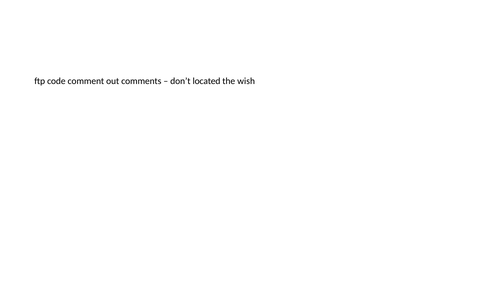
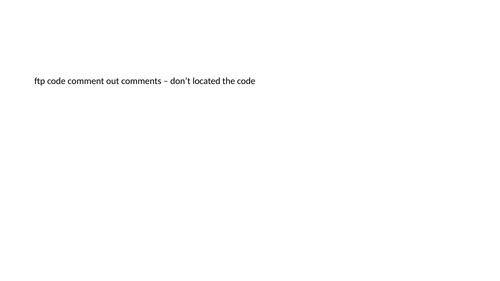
the wish: wish -> code
